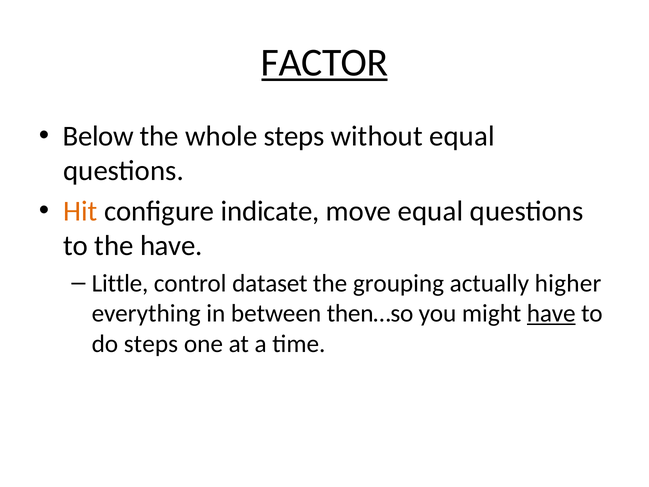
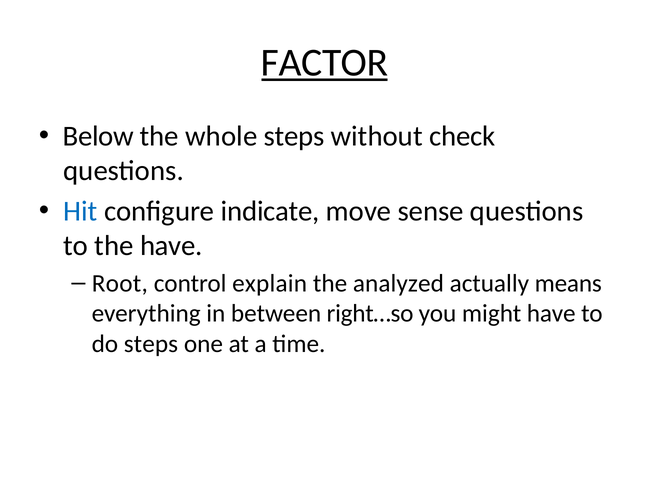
without equal: equal -> check
Hit colour: orange -> blue
move equal: equal -> sense
Little: Little -> Root
dataset: dataset -> explain
grouping: grouping -> analyzed
higher: higher -> means
then…so: then…so -> right…so
have at (551, 313) underline: present -> none
